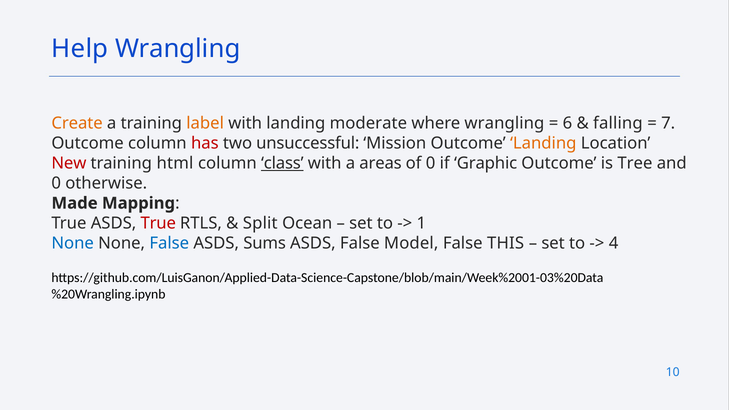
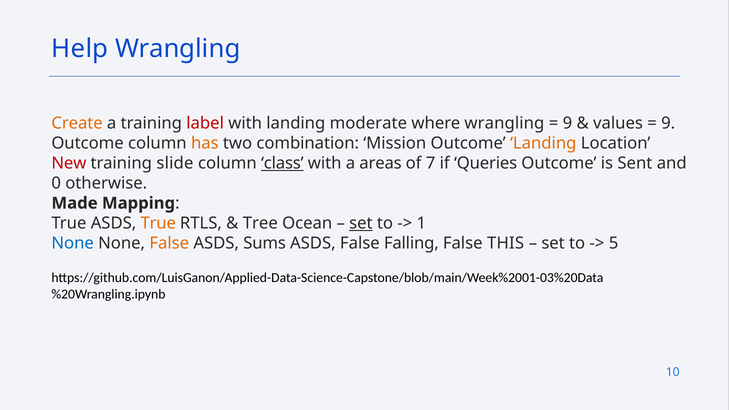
label colour: orange -> red
6 at (567, 123): 6 -> 9
falling: falling -> values
7 at (668, 123): 7 -> 9
has colour: red -> orange
unsuccessful: unsuccessful -> combination
html: html -> slide
of 0: 0 -> 7
Graphic: Graphic -> Queries
Tree: Tree -> Sent
True at (158, 223) colour: red -> orange
Split: Split -> Tree
set at (361, 223) underline: none -> present
False at (169, 243) colour: blue -> orange
Model: Model -> Falling
4: 4 -> 5
